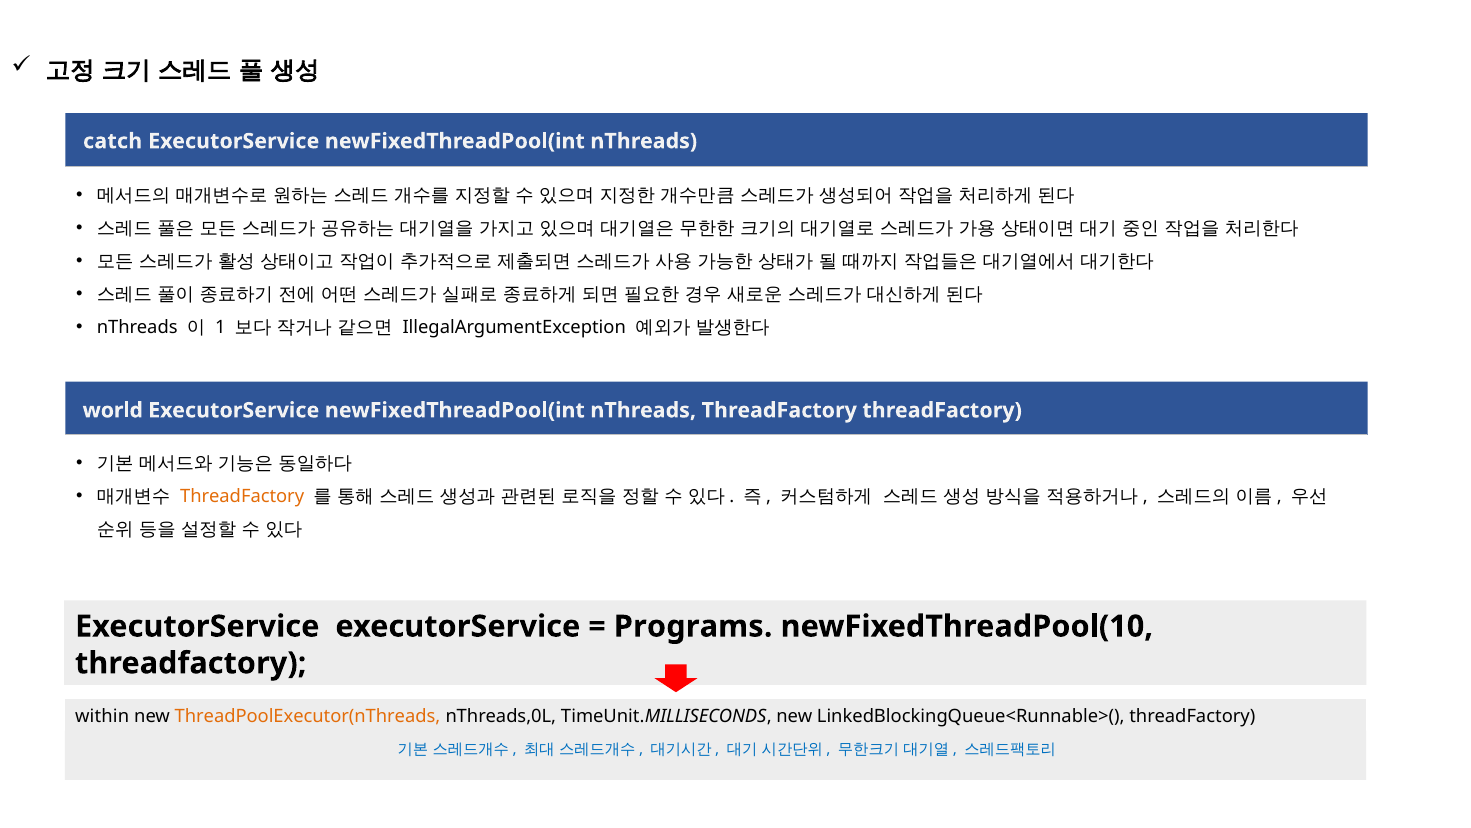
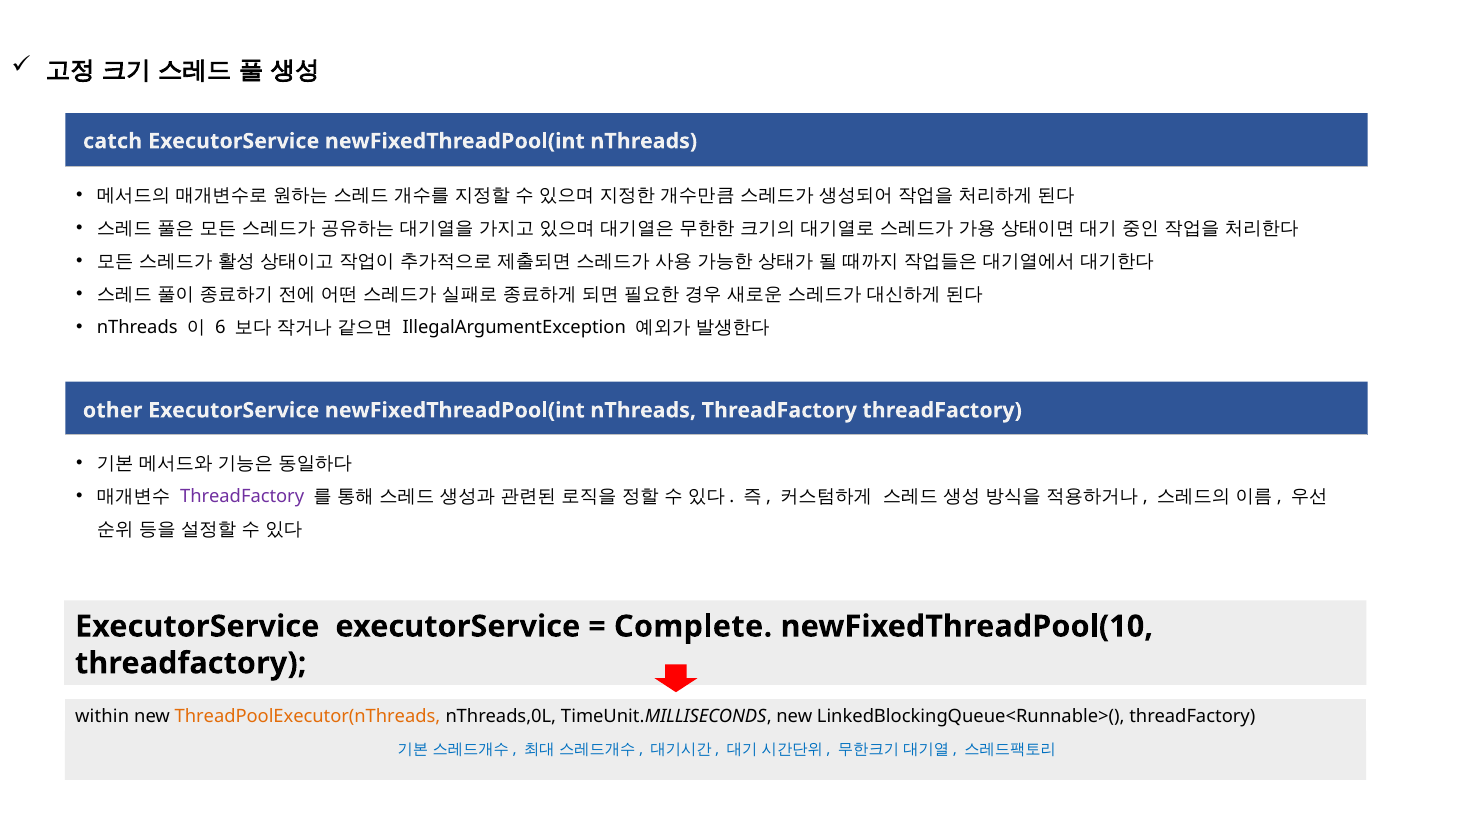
1: 1 -> 6
world: world -> other
ThreadFactory at (242, 496) colour: orange -> purple
Programs: Programs -> Complete
